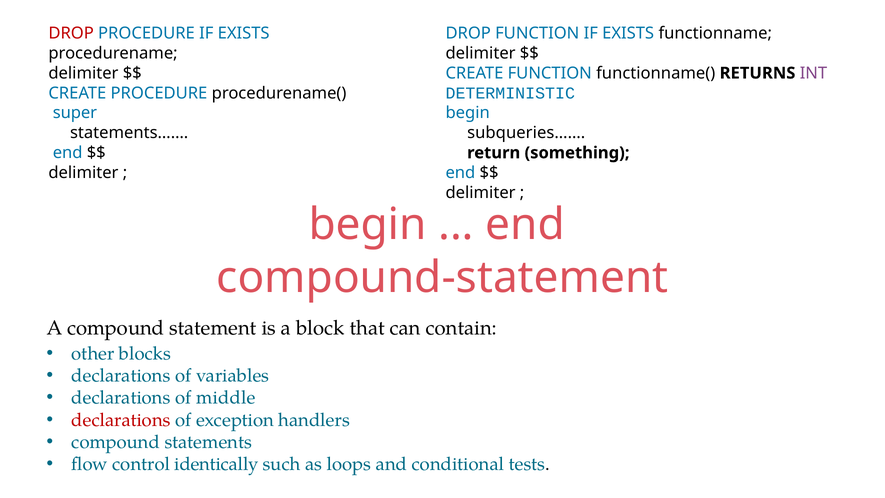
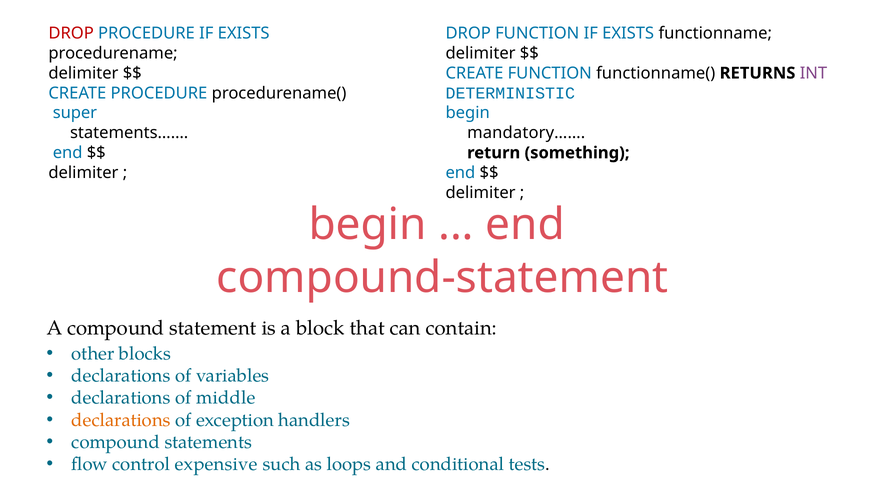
subqueries……: subqueries…… -> mandatory……
declarations at (121, 420) colour: red -> orange
identically: identically -> expensive
